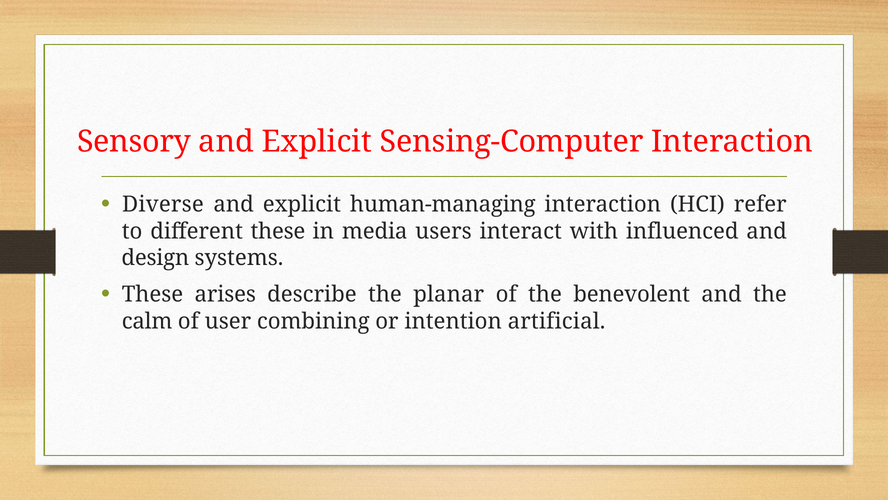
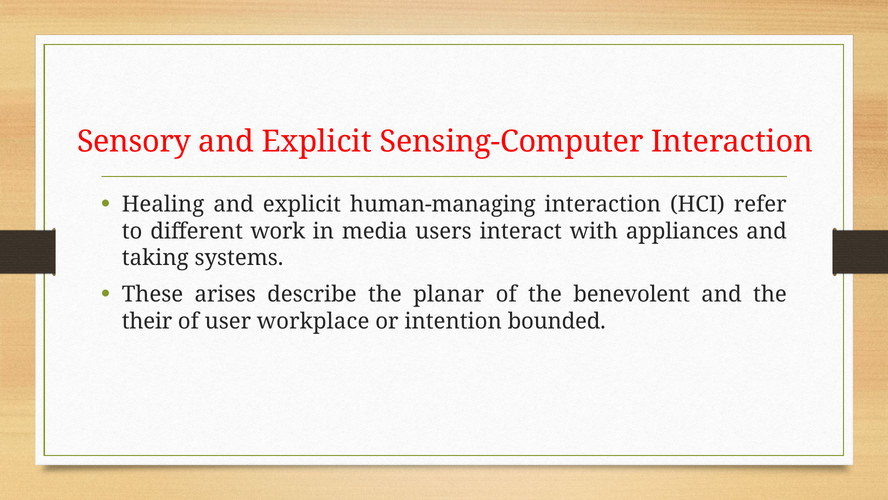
Diverse: Diverse -> Healing
different these: these -> work
influenced: influenced -> appliances
design: design -> taking
calm: calm -> their
combining: combining -> workplace
artificial: artificial -> bounded
